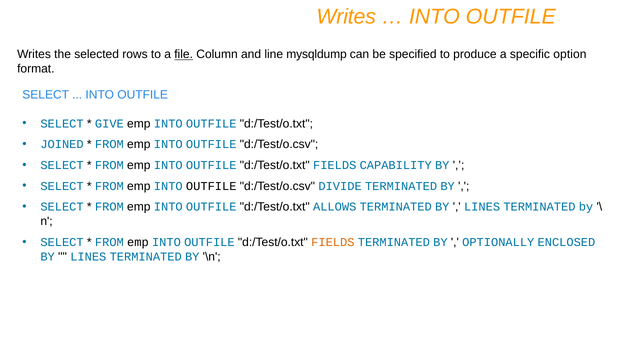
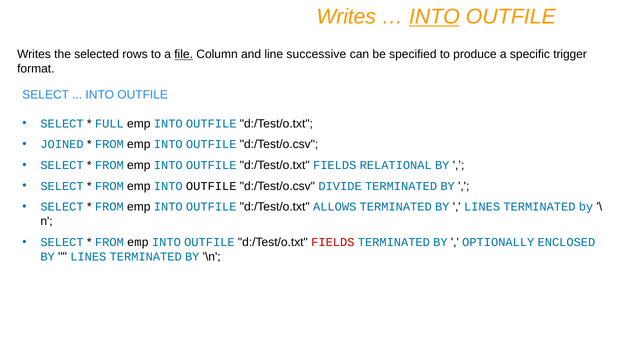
INTO at (434, 17) underline: none -> present
mysqldump: mysqldump -> successive
option: option -> trigger
GIVE: GIVE -> FULL
CAPABILITY: CAPABILITY -> RELATIONAL
FIELDS at (333, 242) colour: orange -> red
